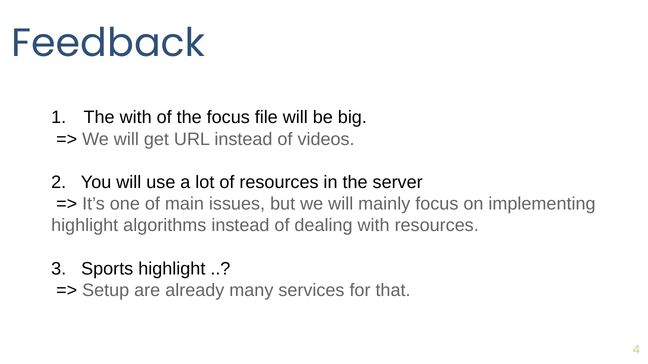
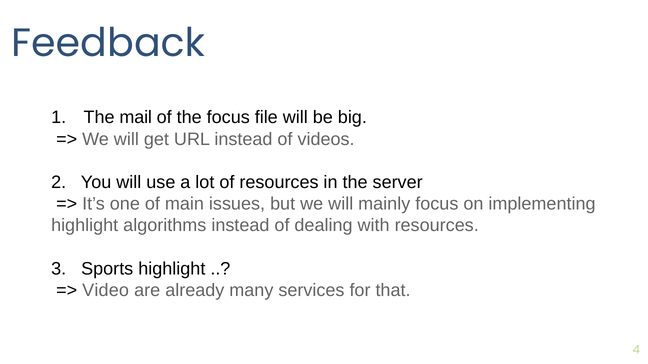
The with: with -> mail
Setup: Setup -> Video
